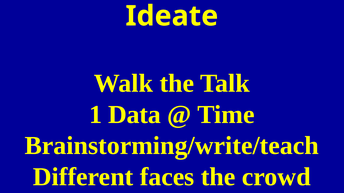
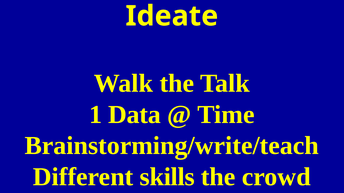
faces: faces -> skills
